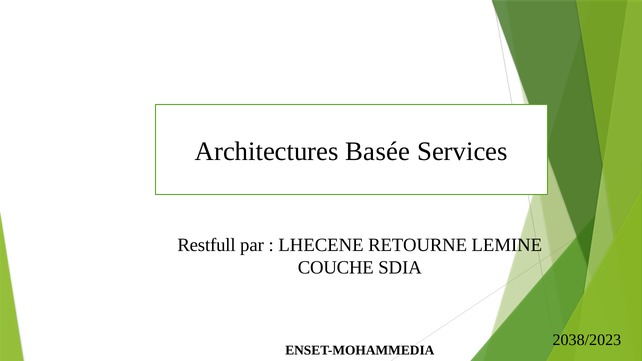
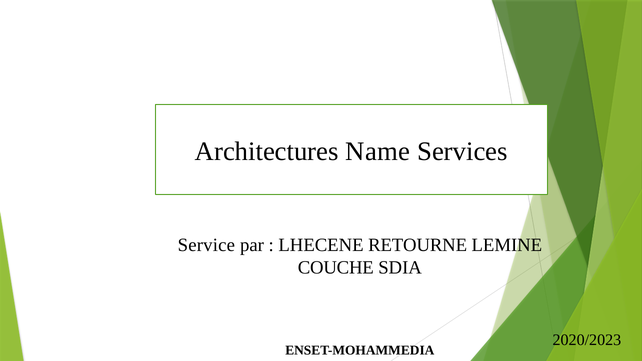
Basée: Basée -> Name
Restfull: Restfull -> Service
2038/2023: 2038/2023 -> 2020/2023
